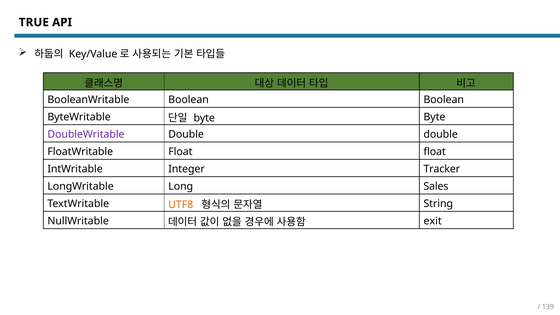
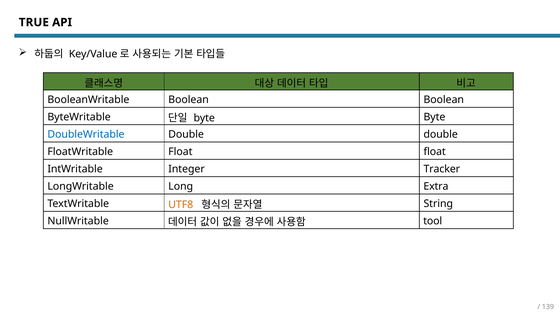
DoubleWritable colour: purple -> blue
Sales: Sales -> Extra
exit: exit -> tool
